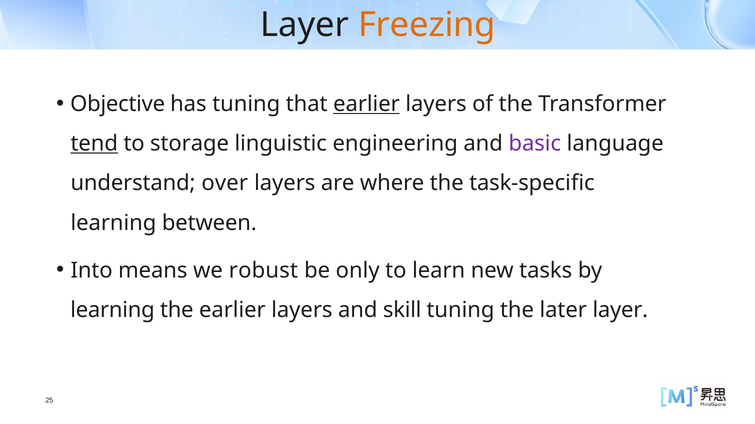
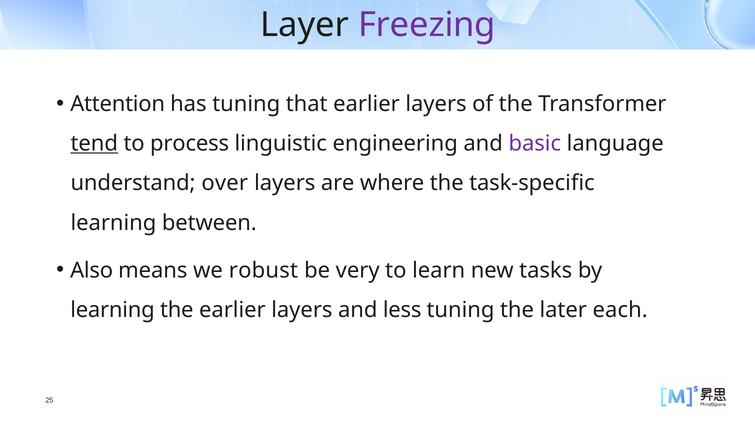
Freezing colour: orange -> purple
Objective: Objective -> Attention
earlier at (366, 104) underline: present -> none
storage: storage -> process
Into: Into -> Also
only: only -> very
skill: skill -> less
later layer: layer -> each
